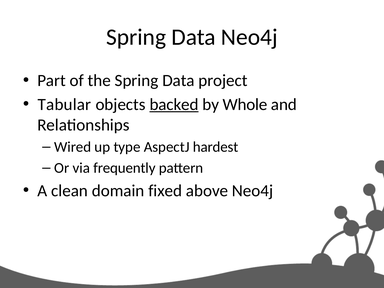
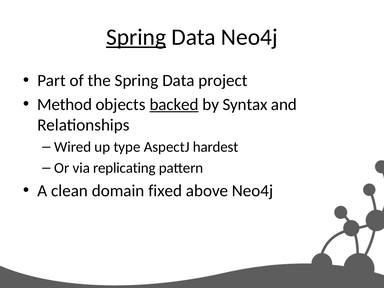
Spring at (136, 37) underline: none -> present
Tabular: Tabular -> Method
Whole: Whole -> Syntax
frequently: frequently -> replicating
